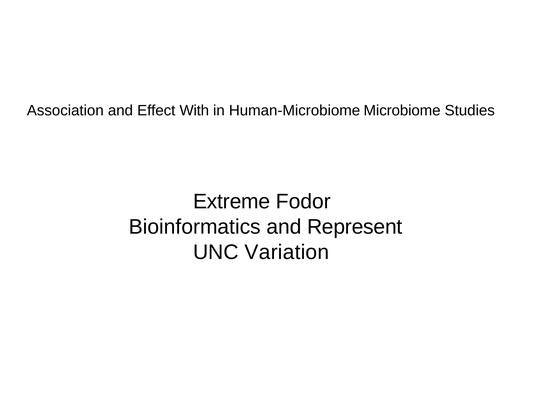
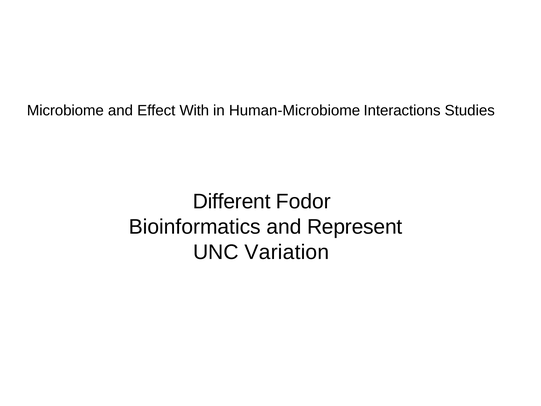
Association: Association -> Microbiome
Microbiome: Microbiome -> Interactions
Extreme: Extreme -> Different
